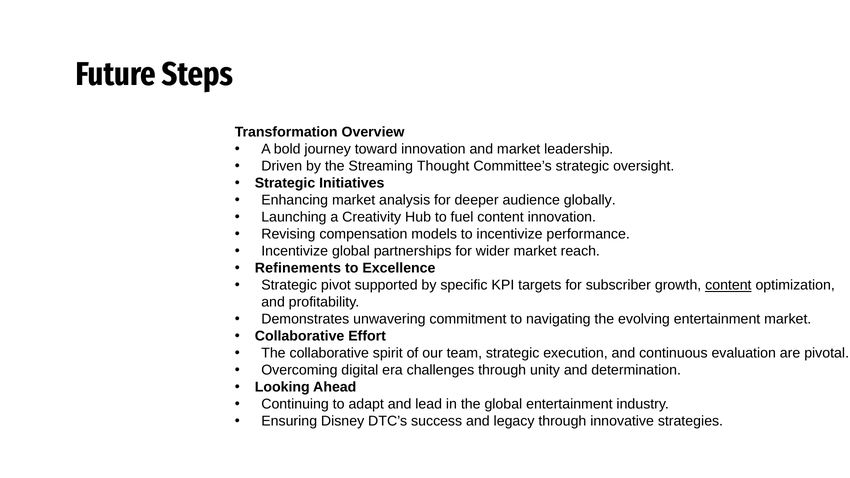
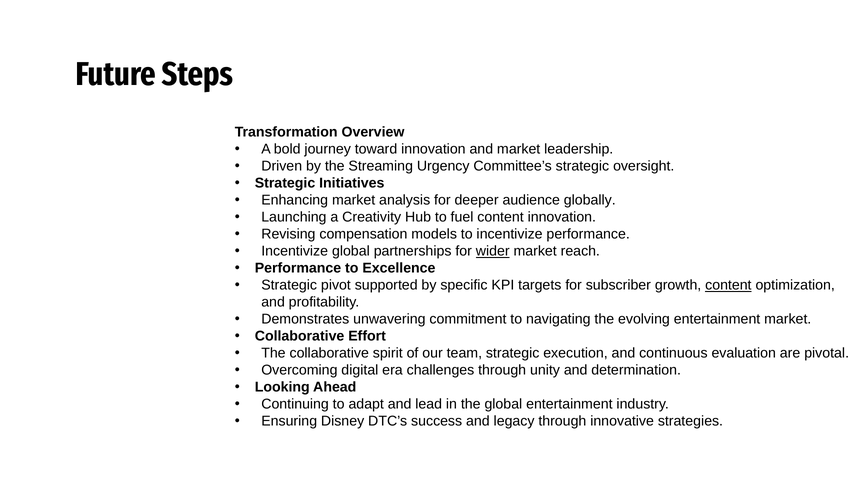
Thought: Thought -> Urgency
wider underline: none -> present
Refinements at (298, 268): Refinements -> Performance
